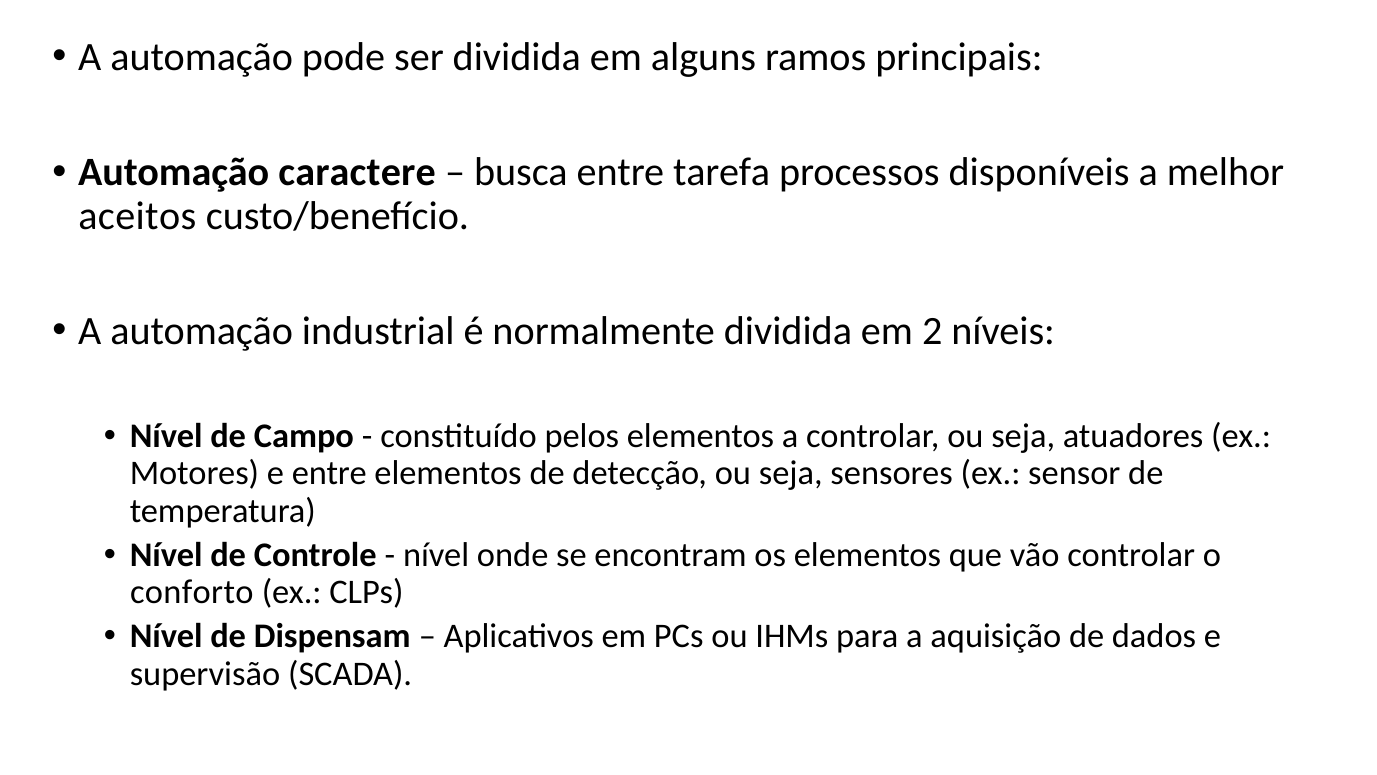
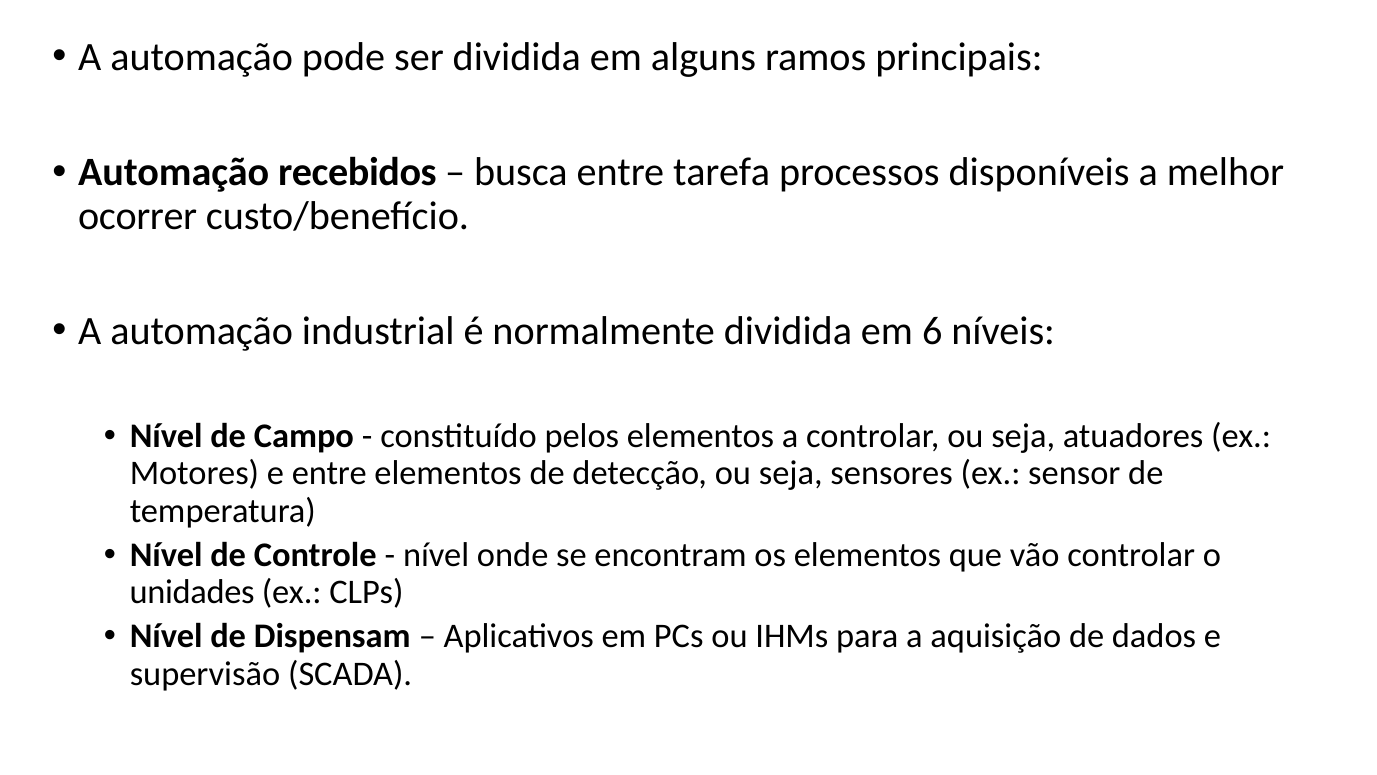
caractere: caractere -> recebidos
aceitos: aceitos -> ocorrer
2: 2 -> 6
conforto: conforto -> unidades
